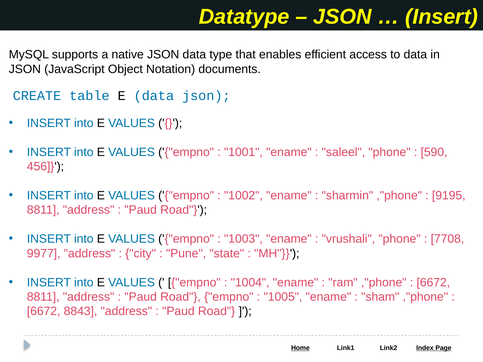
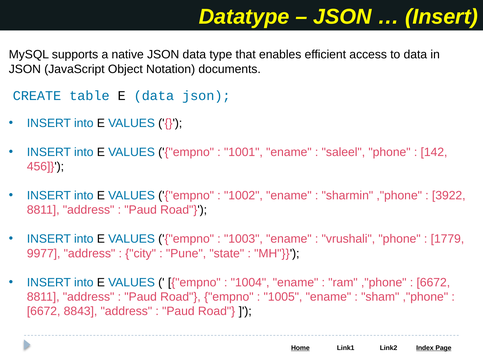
590: 590 -> 142
9195: 9195 -> 3922
7708: 7708 -> 1779
